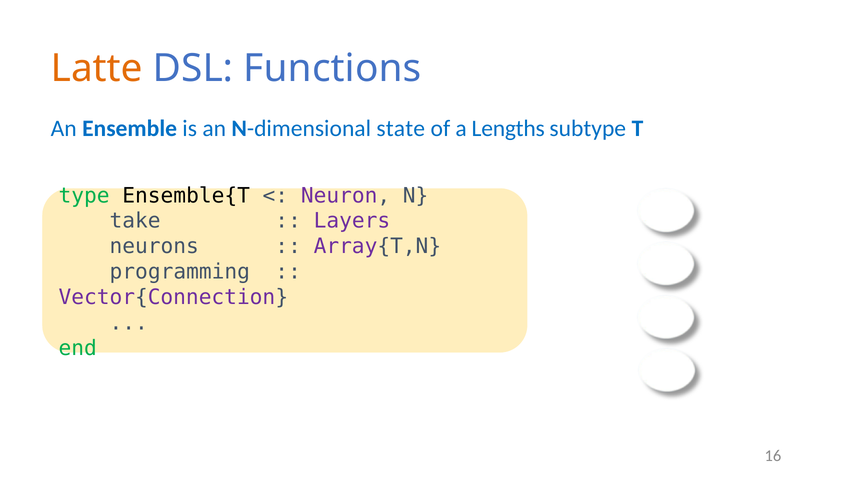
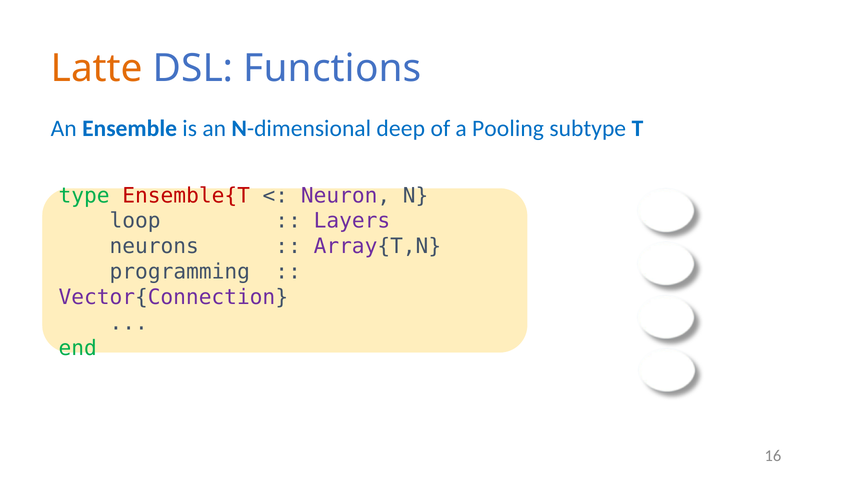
state: state -> deep
Lengths: Lengths -> Pooling
Ensemble{T colour: black -> red
take: take -> loop
